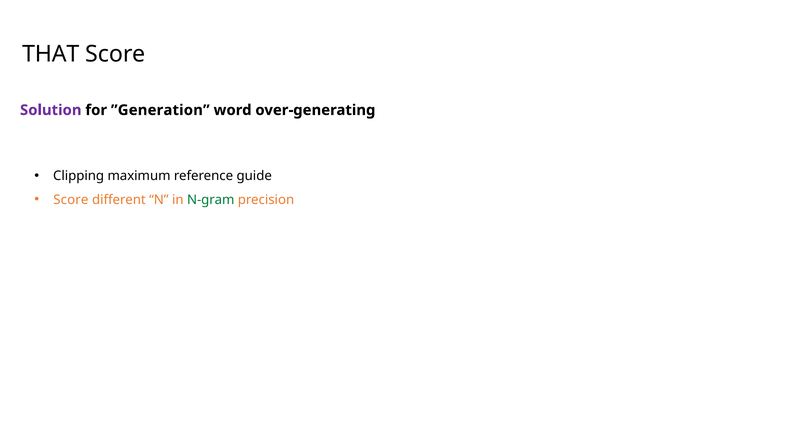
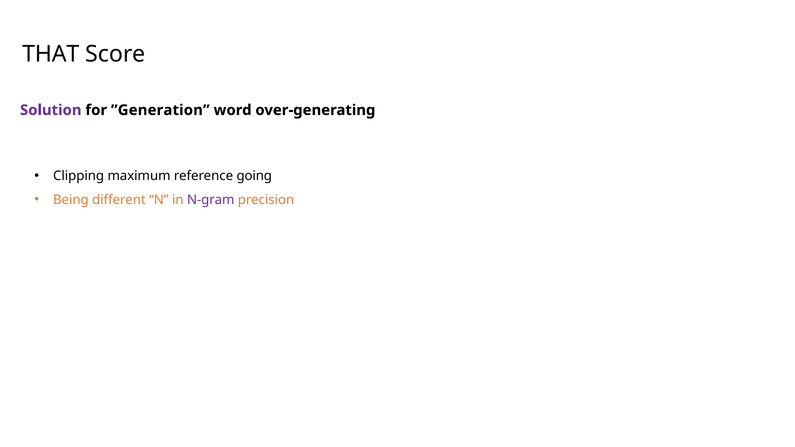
guide: guide -> going
Score at (71, 200): Score -> Being
N-gram colour: green -> purple
